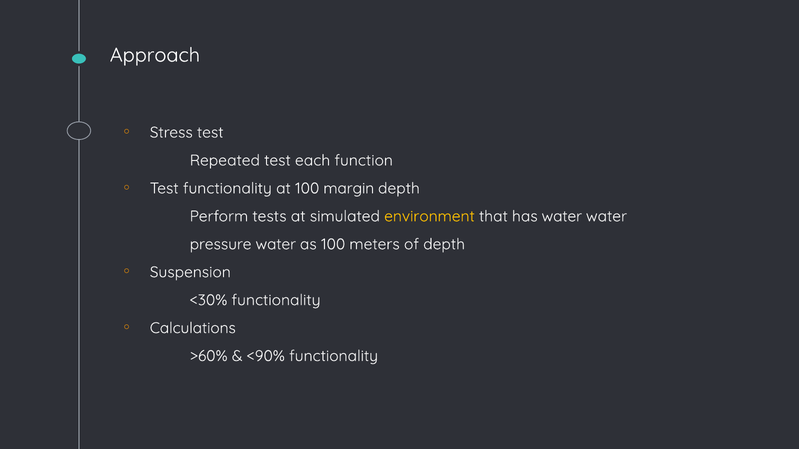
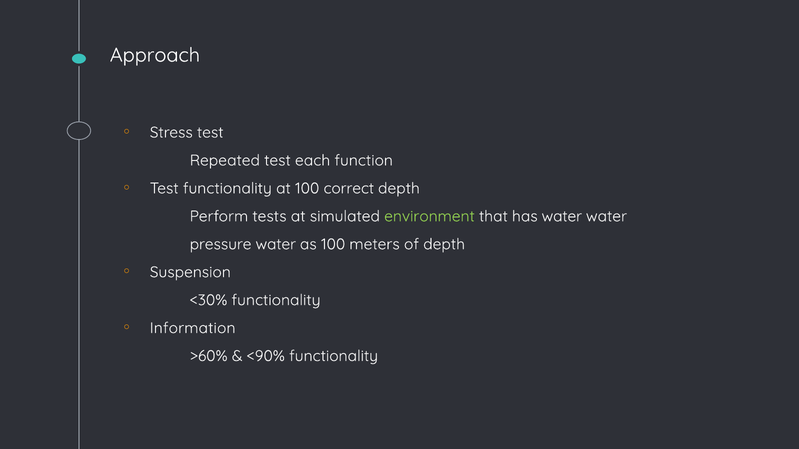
margin: margin -> correct
environment colour: yellow -> light green
Calculations: Calculations -> Information
